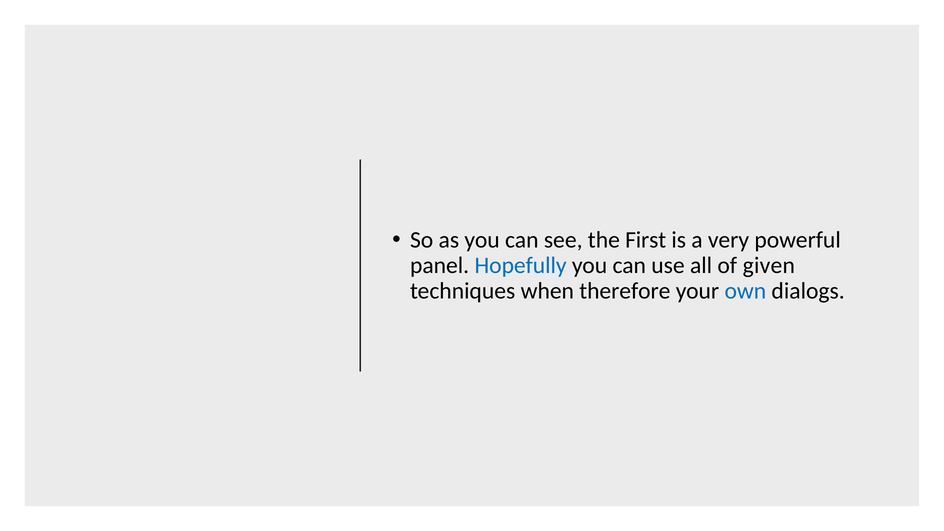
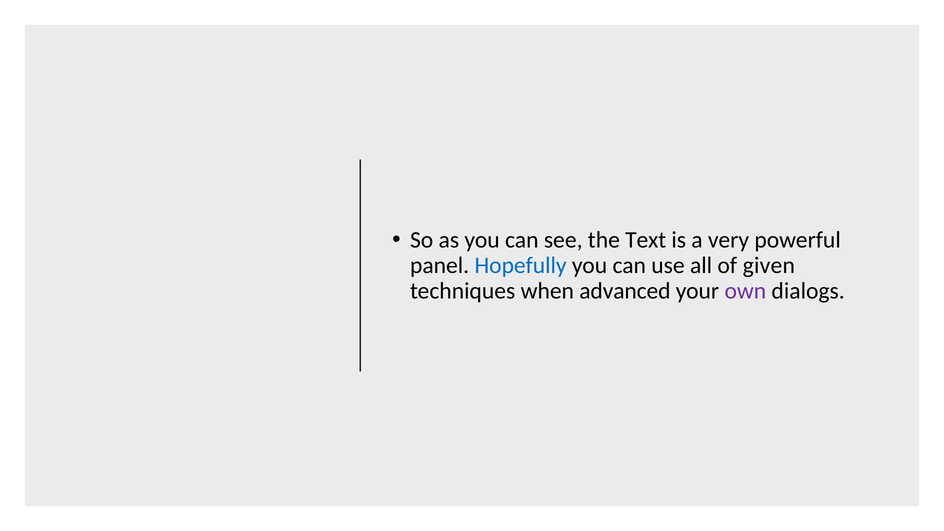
First: First -> Text
therefore: therefore -> advanced
own colour: blue -> purple
